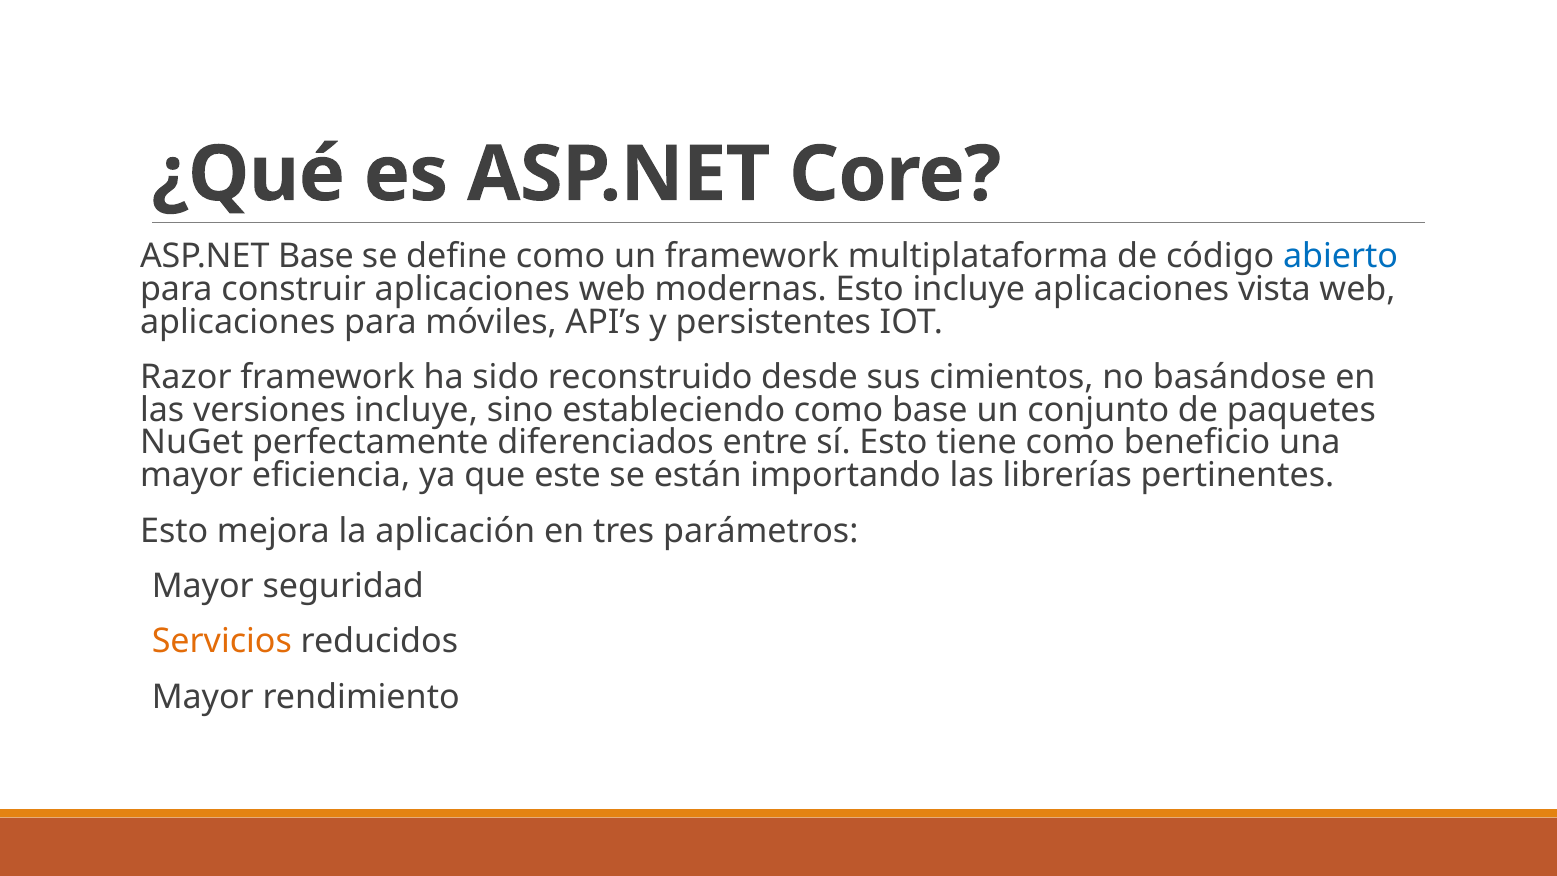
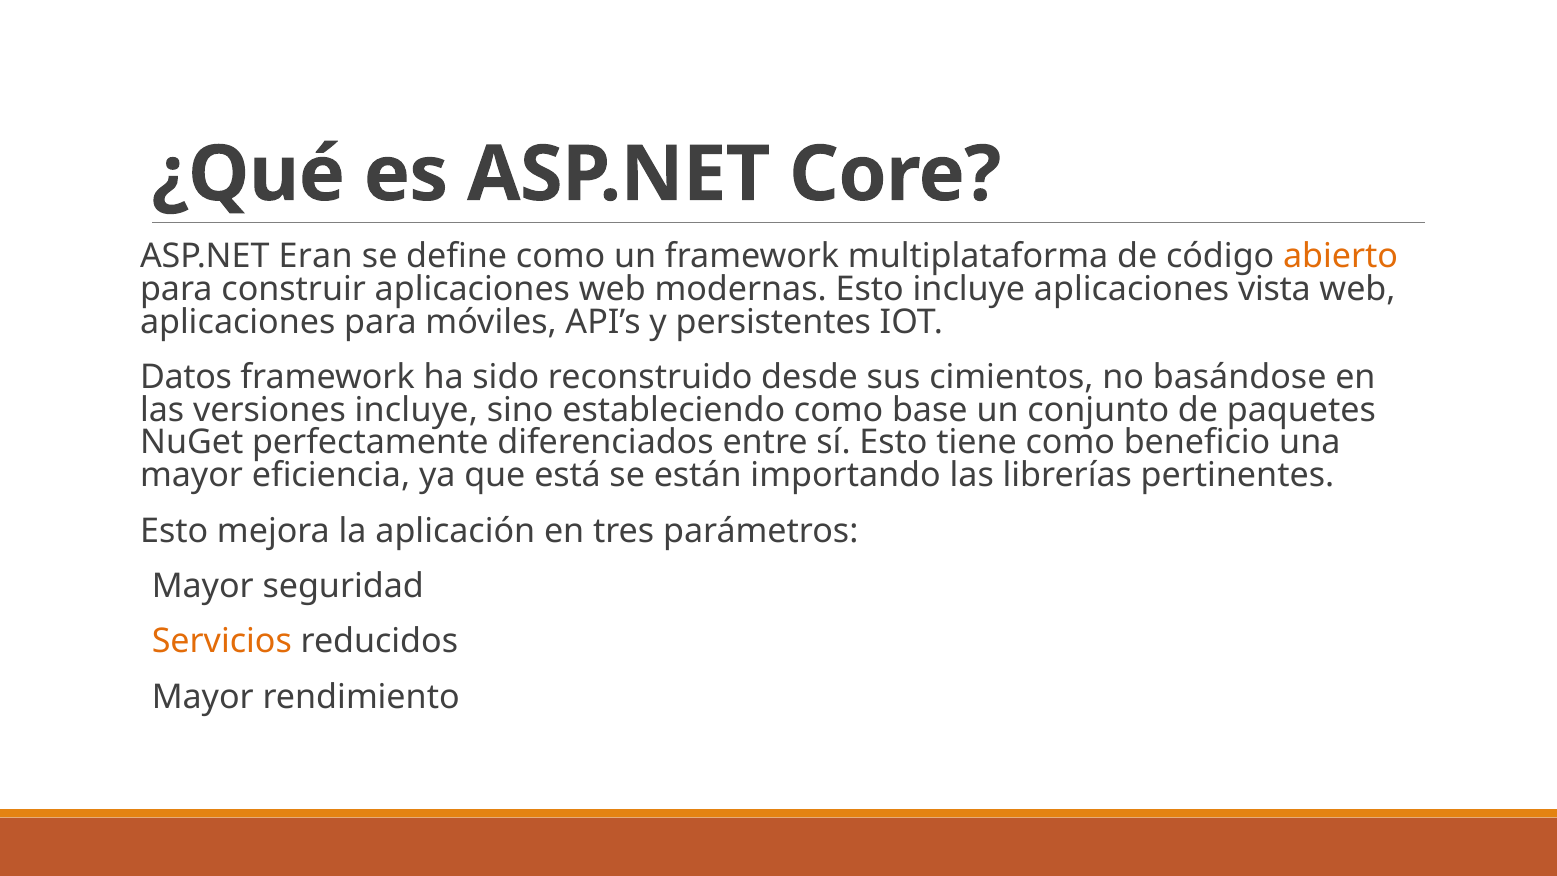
ASP.NET Base: Base -> Eran
abierto colour: blue -> orange
Razor: Razor -> Datos
este: este -> está
